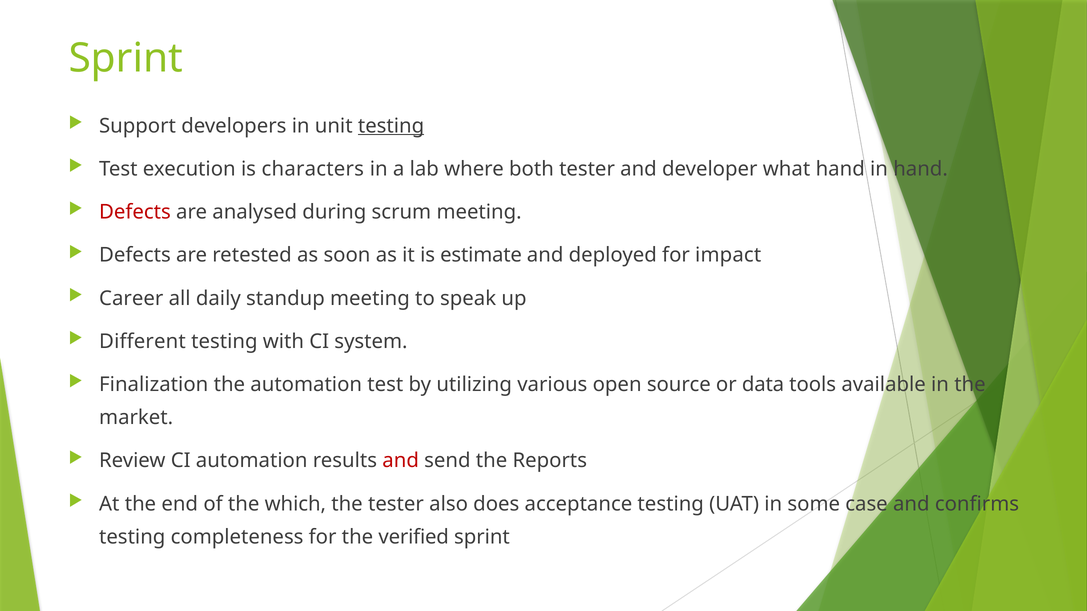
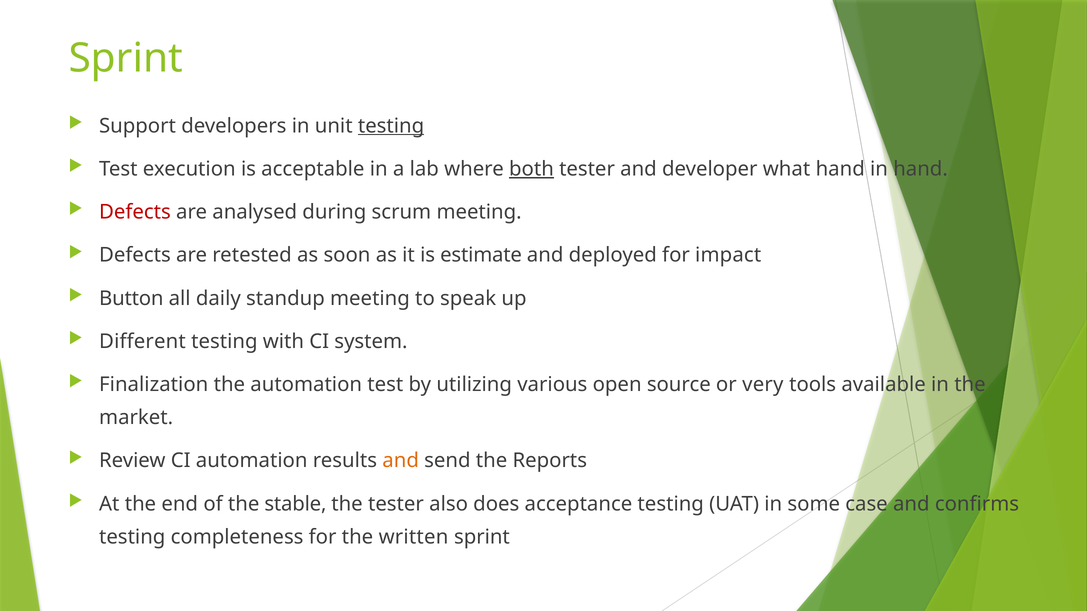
characters: characters -> acceptable
both underline: none -> present
Career: Career -> Button
data: data -> very
and at (401, 461) colour: red -> orange
which: which -> stable
verified: verified -> written
